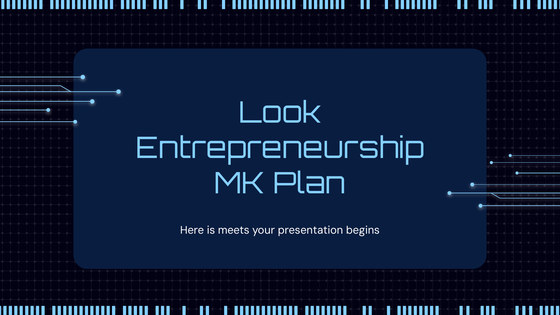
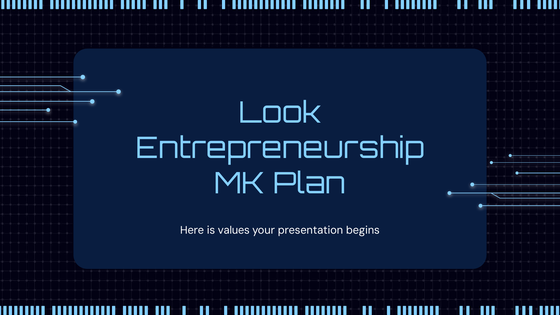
meets: meets -> values
